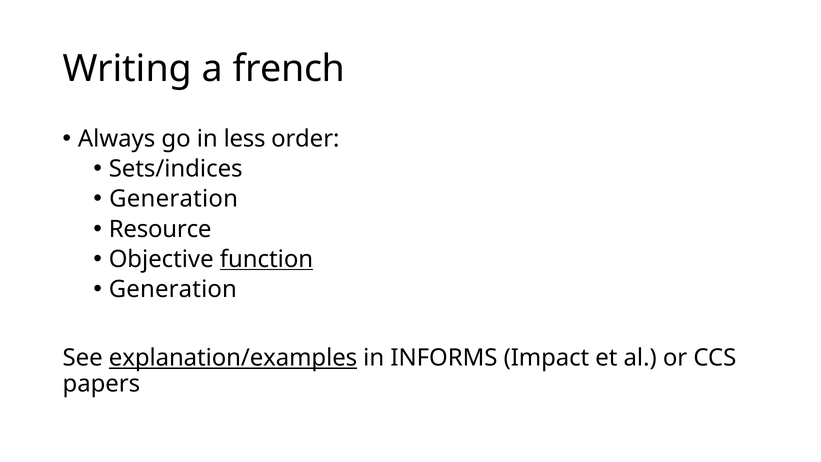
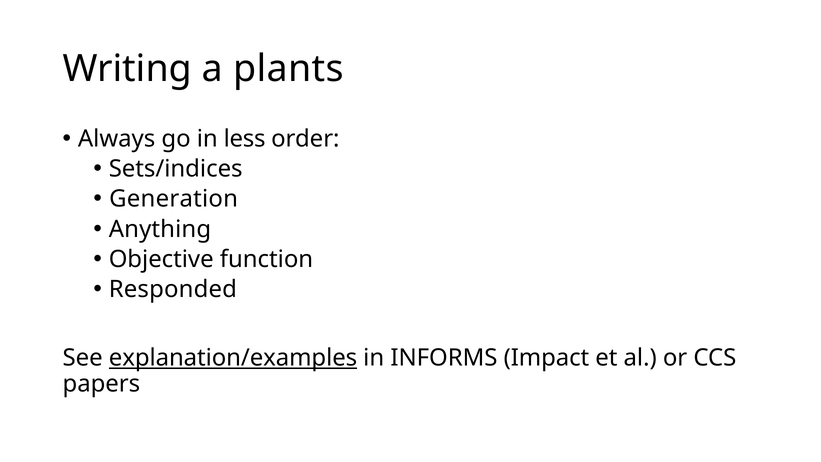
french: french -> plants
Resource: Resource -> Anything
function underline: present -> none
Generation at (173, 289): Generation -> Responded
